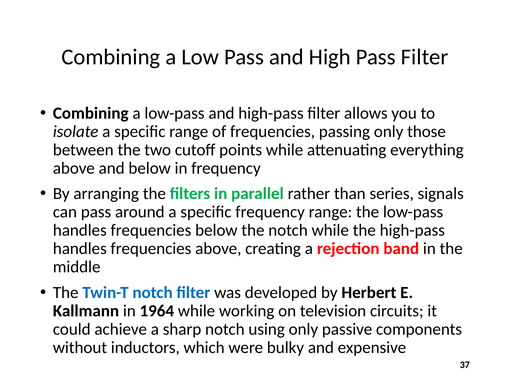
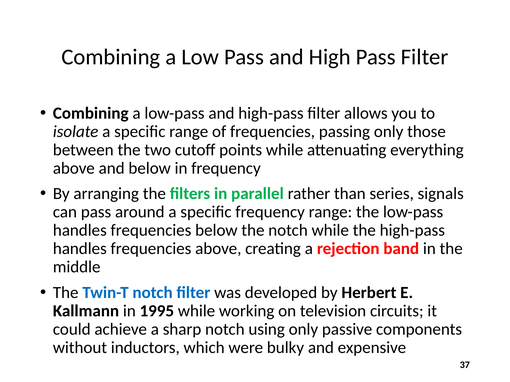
1964: 1964 -> 1995
